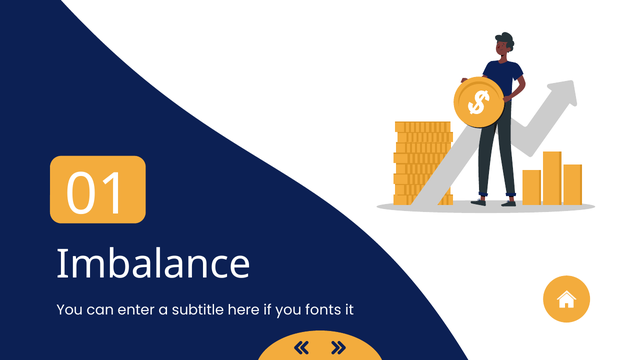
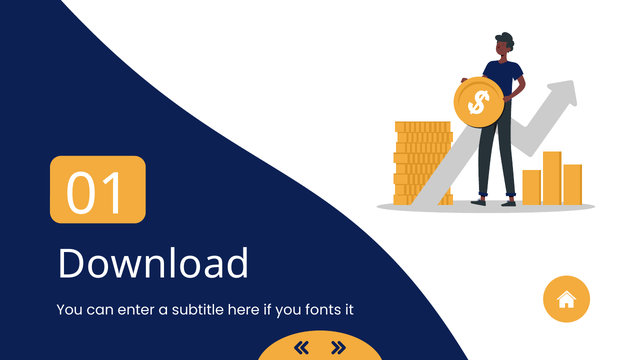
Imbalance: Imbalance -> Download
